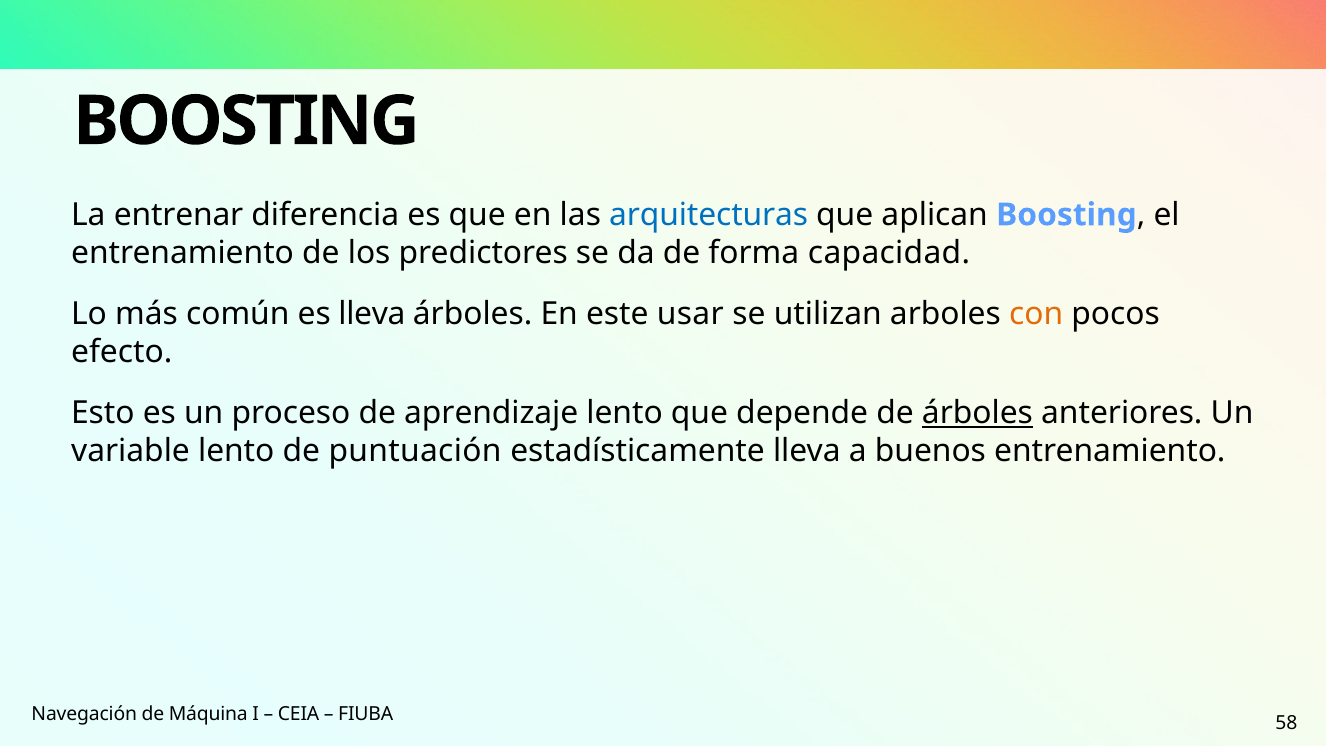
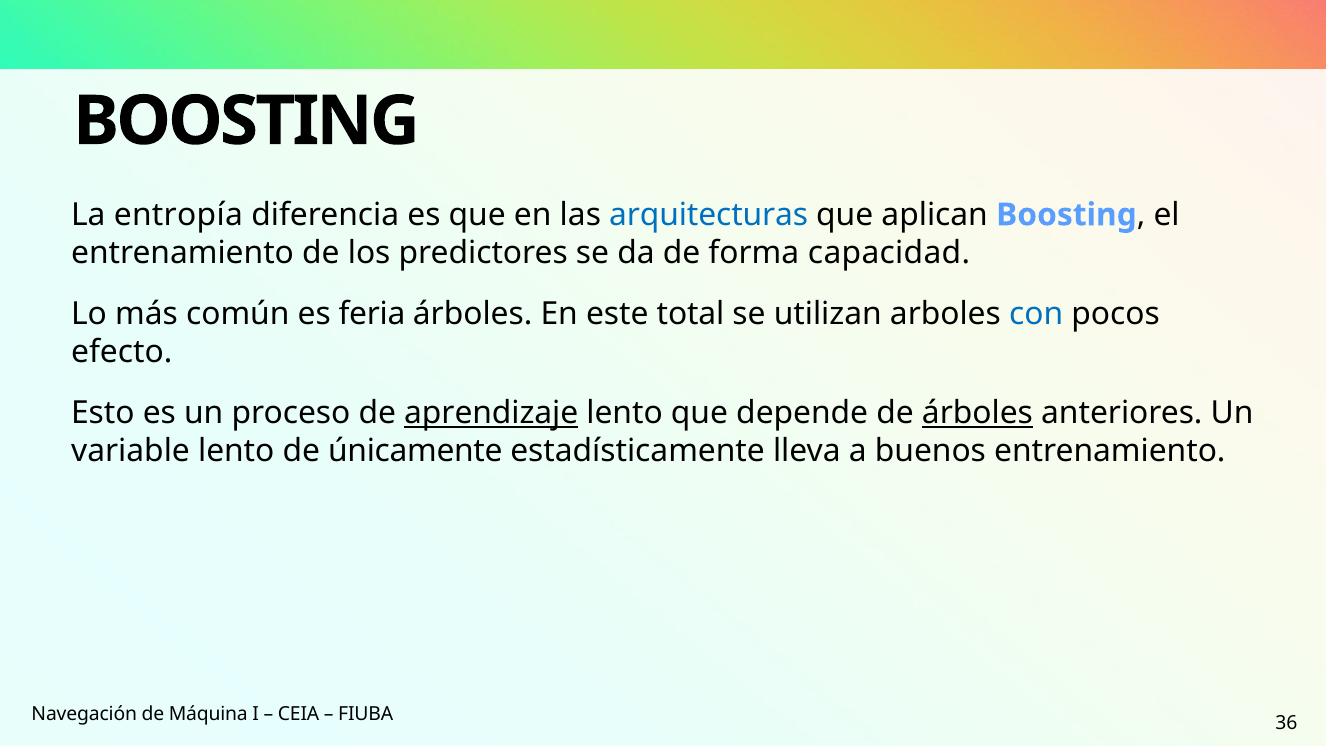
entrenar: entrenar -> entropía
es lleva: lleva -> feria
usar: usar -> total
con colour: orange -> blue
aprendizaje underline: none -> present
puntuación: puntuación -> únicamente
58: 58 -> 36
